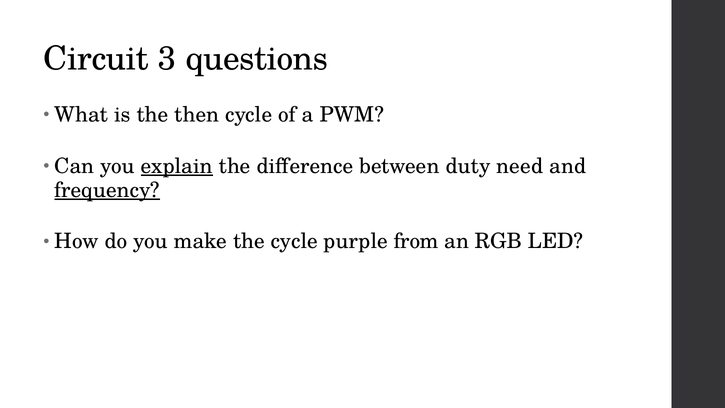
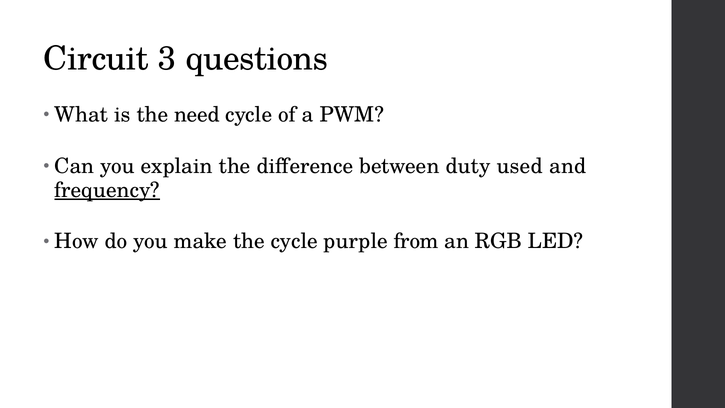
then: then -> need
explain underline: present -> none
need: need -> used
